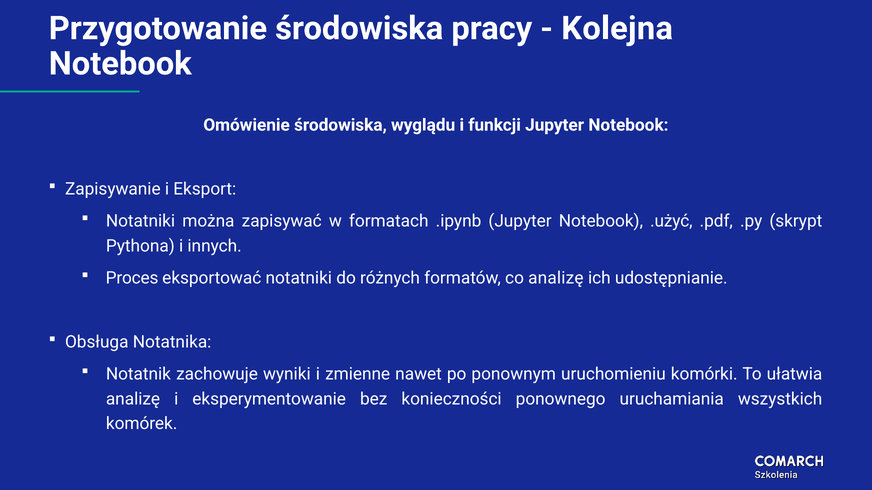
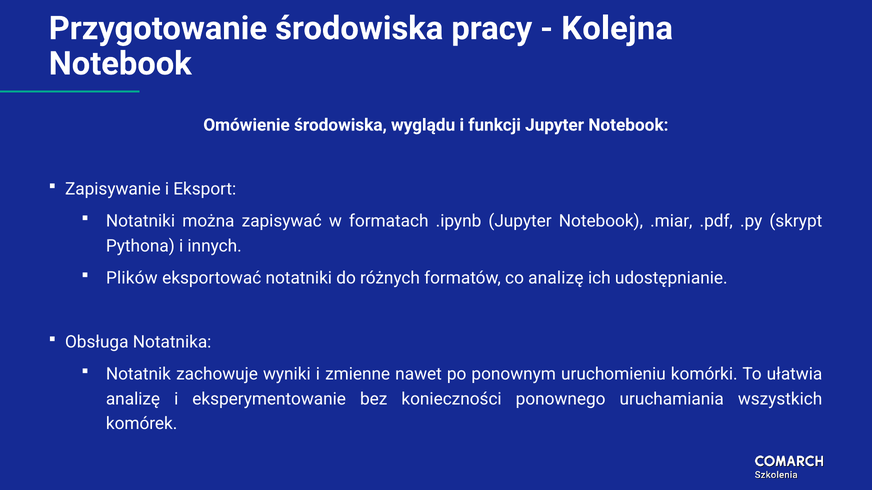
.użyć: .użyć -> .miar
Proces: Proces -> Plików
